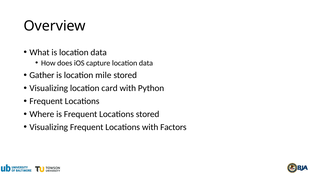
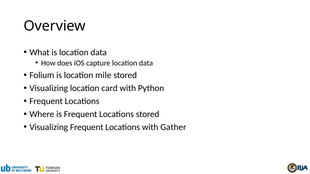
Gather: Gather -> Folium
Factors: Factors -> Gather
